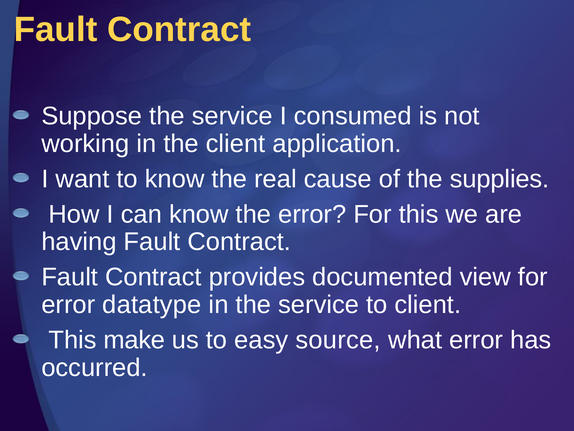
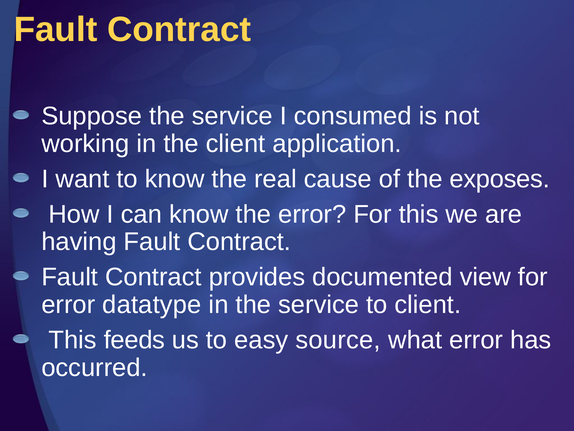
supplies: supplies -> exposes
make: make -> feeds
